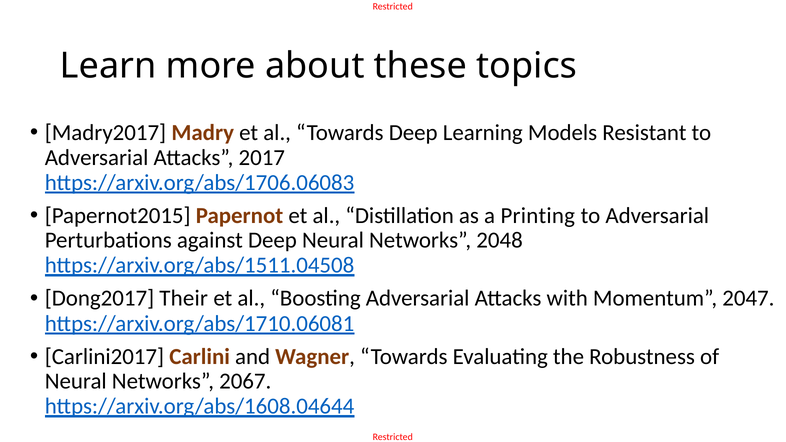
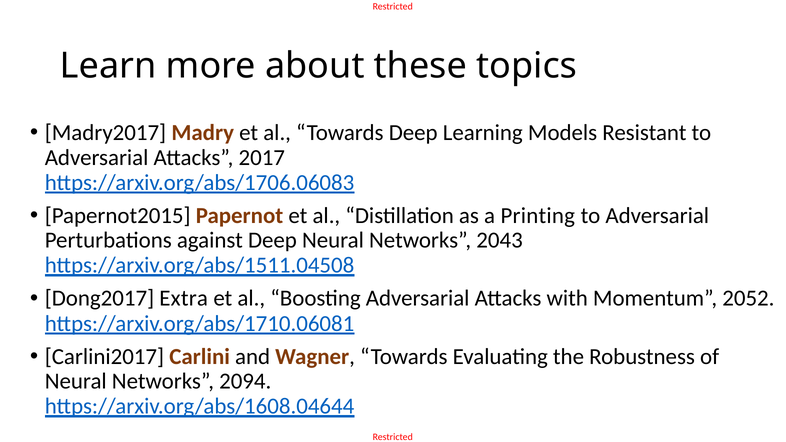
2048: 2048 -> 2043
Their: Their -> Extra
2047: 2047 -> 2052
2067: 2067 -> 2094
